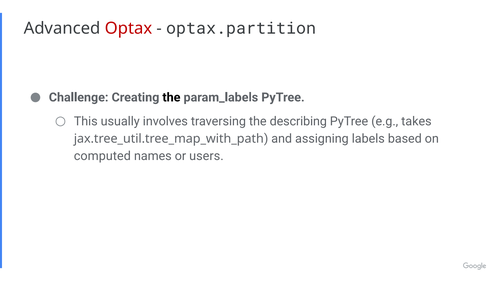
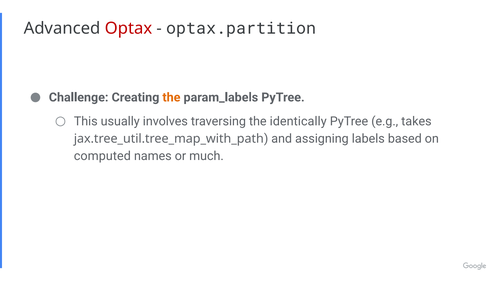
the at (171, 97) colour: black -> orange
describing: describing -> identically
users: users -> much
